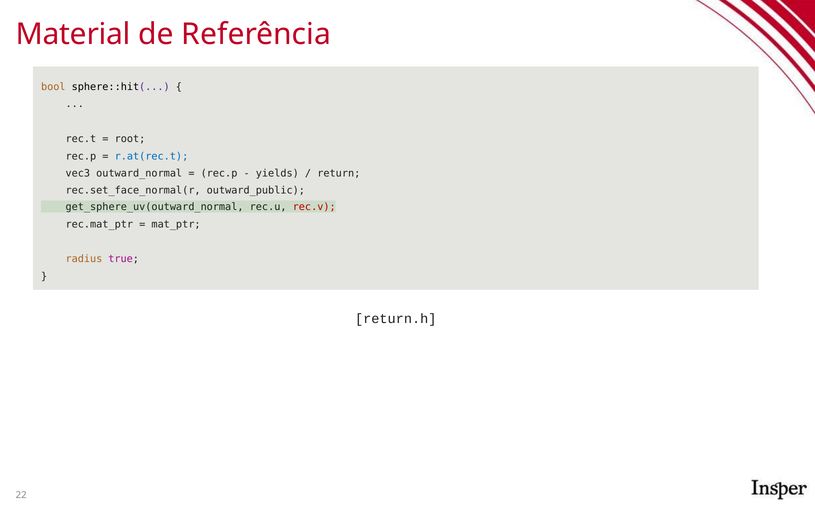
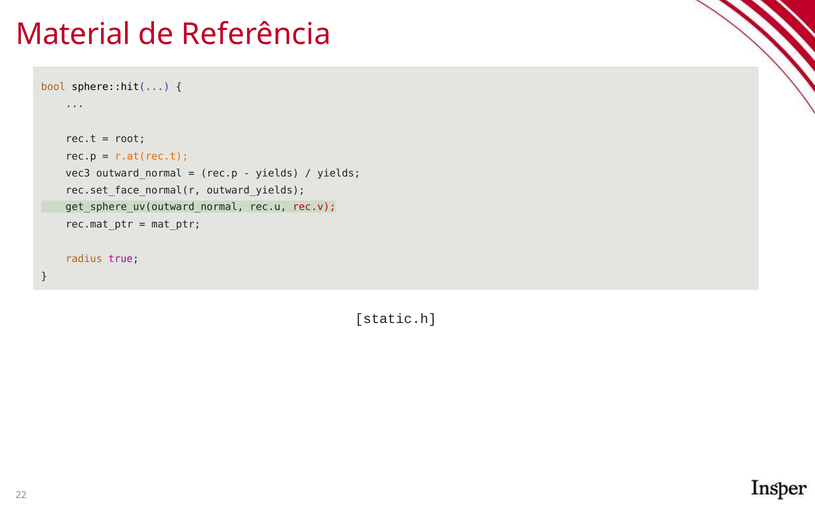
r.at(rec.t colour: blue -> orange
return at (339, 174): return -> yields
outward_public: outward_public -> outward_yields
return.h: return.h -> static.h
